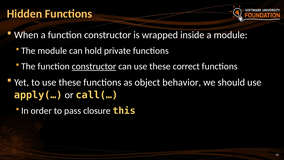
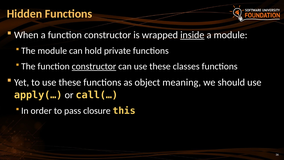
inside underline: none -> present
correct: correct -> classes
behavior: behavior -> meaning
